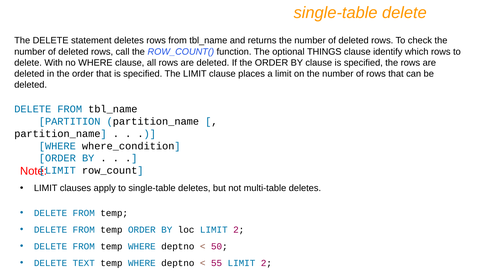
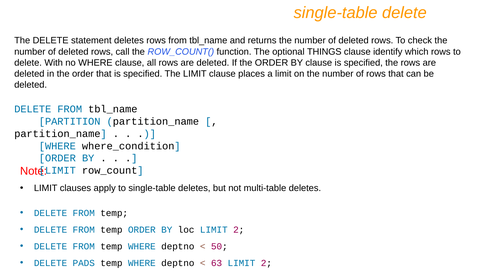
TEXT: TEXT -> PADS
55: 55 -> 63
